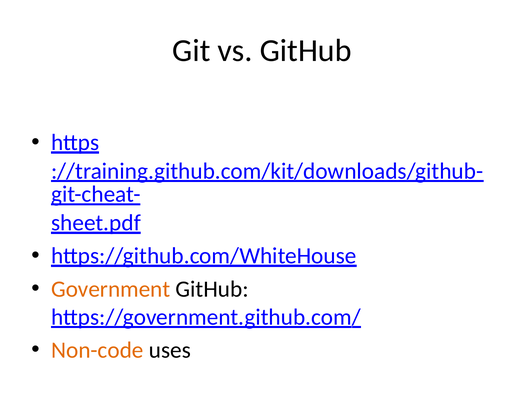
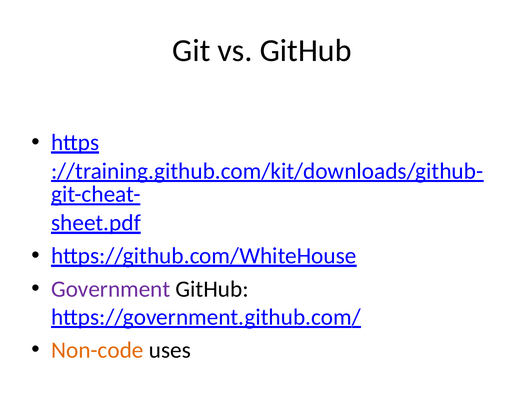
Government colour: orange -> purple
